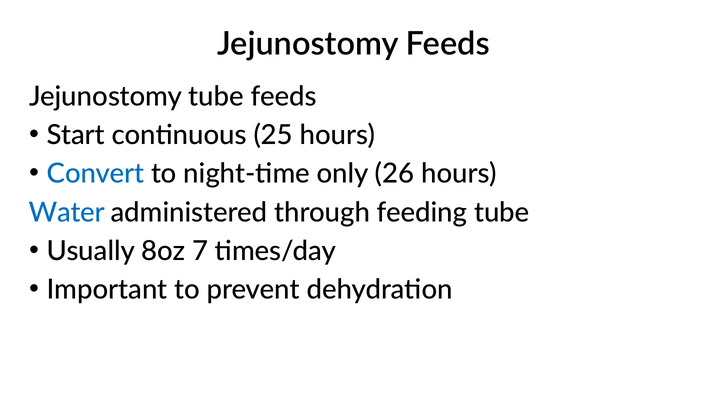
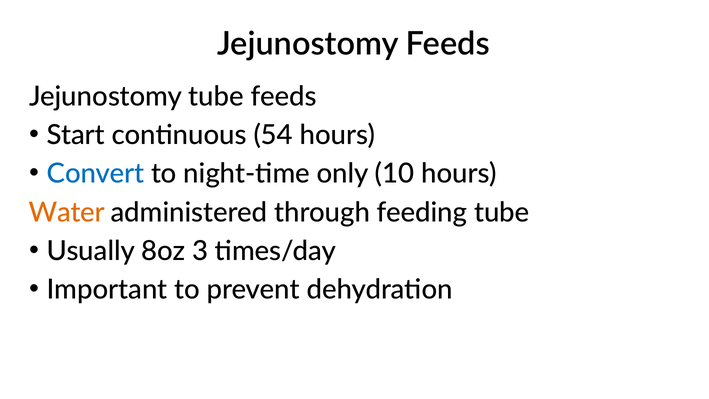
25: 25 -> 54
26: 26 -> 10
Water colour: blue -> orange
7: 7 -> 3
